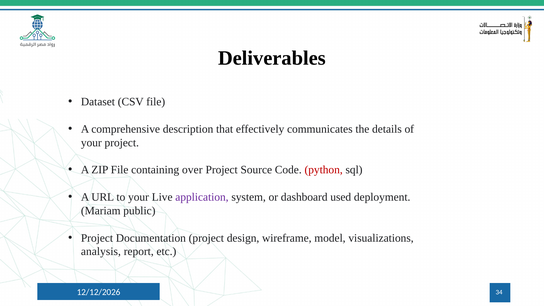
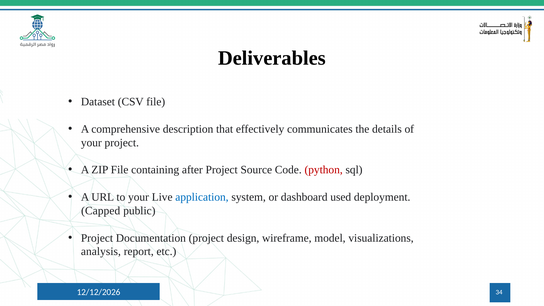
over: over -> after
application colour: purple -> blue
Mariam: Mariam -> Capped
